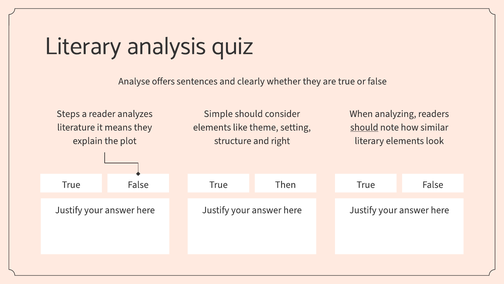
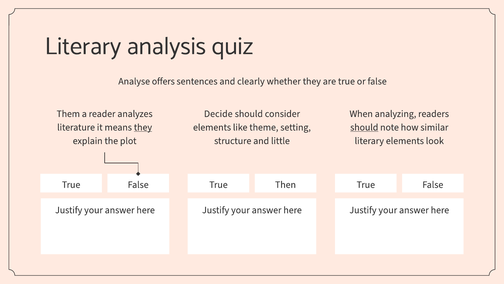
Steps: Steps -> Them
Simple: Simple -> Decide
they at (143, 127) underline: none -> present
right: right -> little
